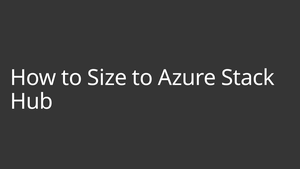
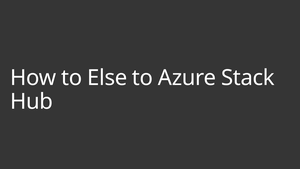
Size: Size -> Else
